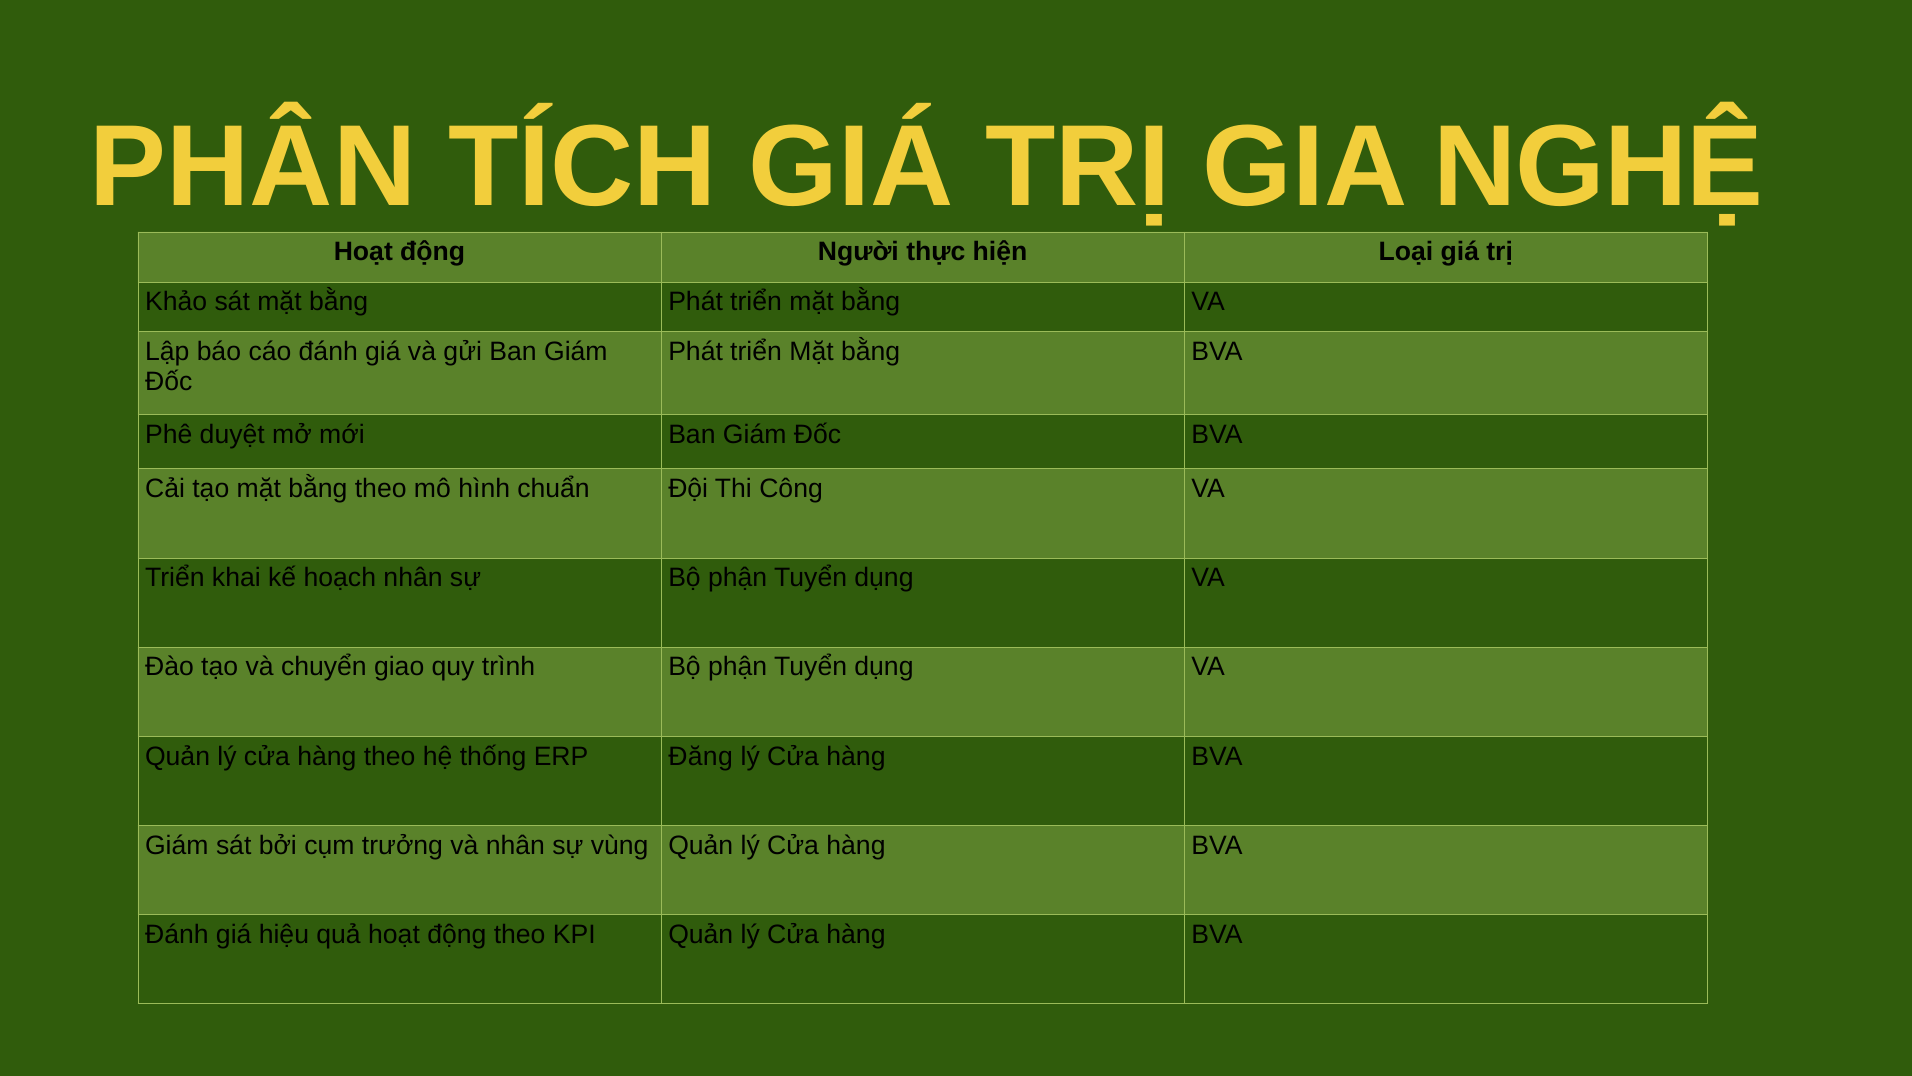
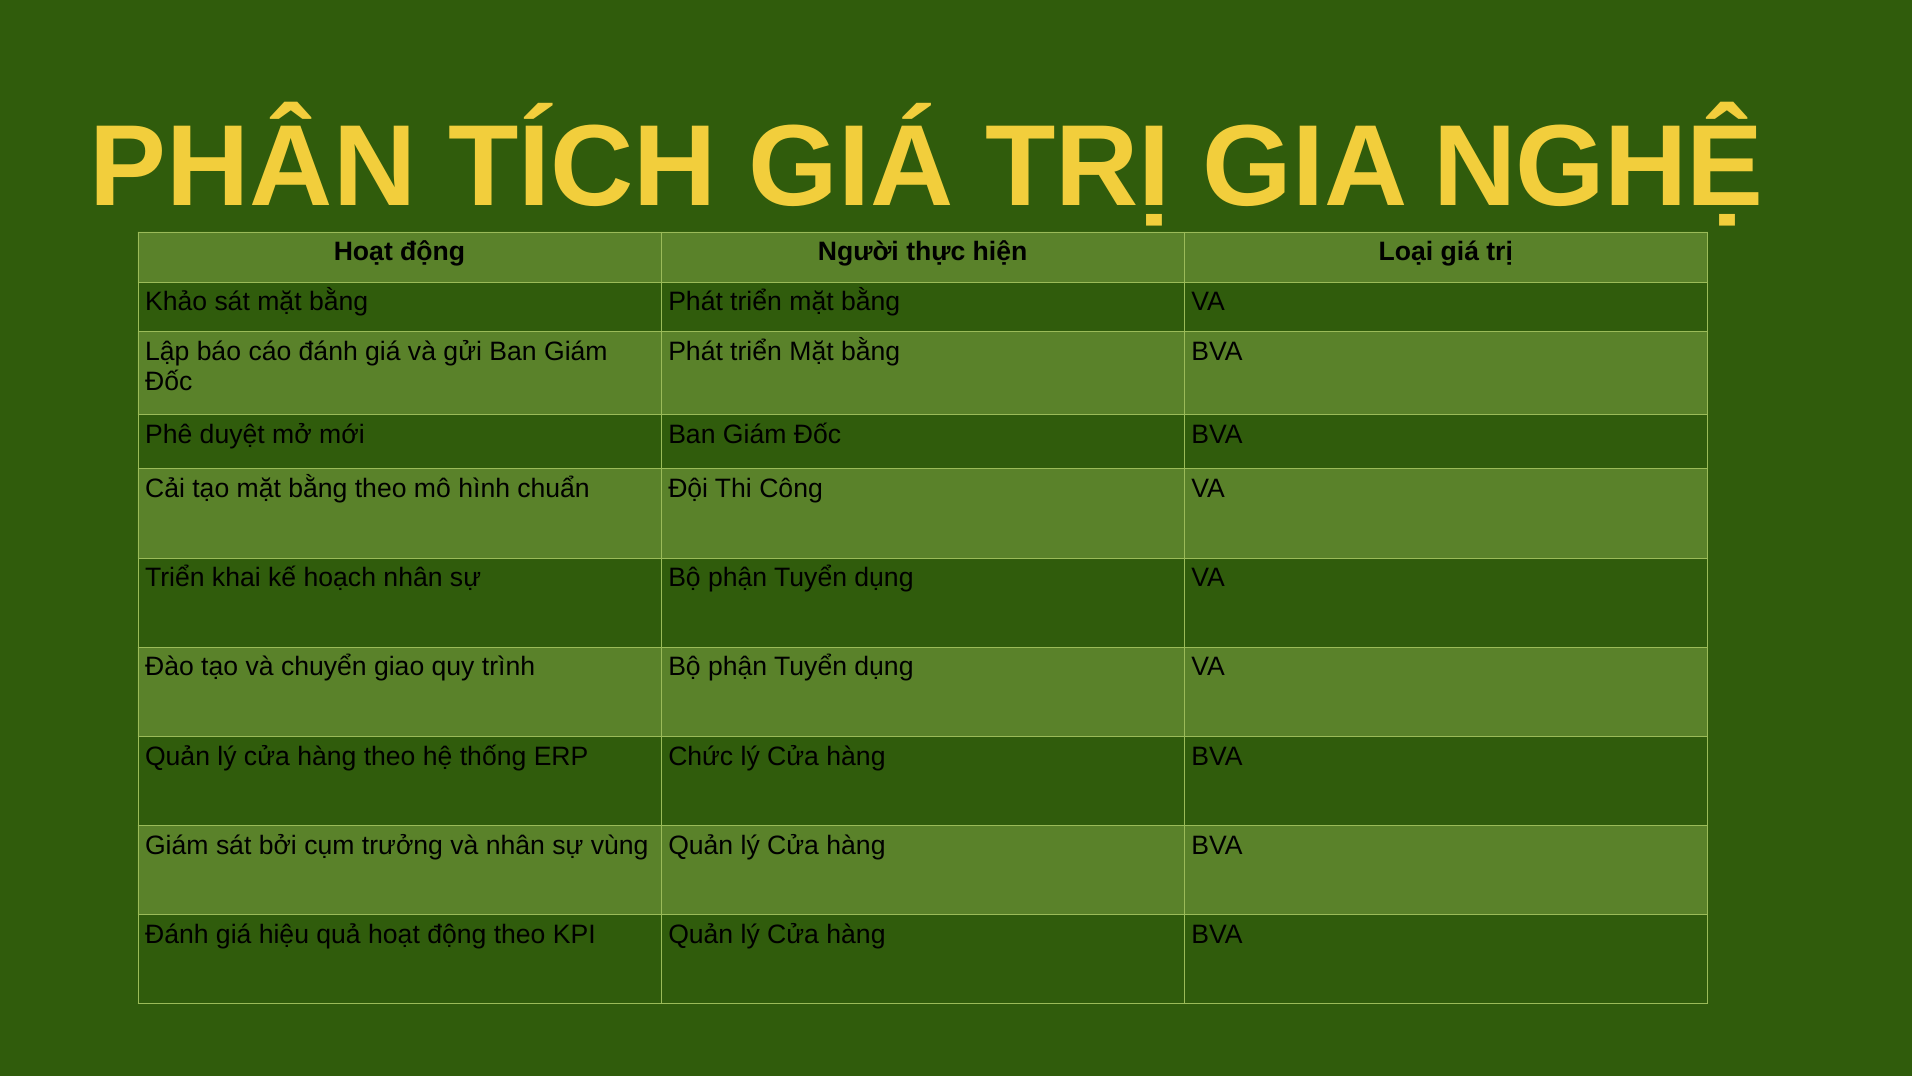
Đăng: Đăng -> Chức
